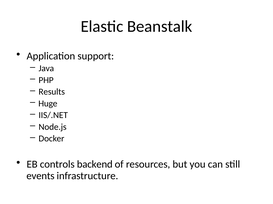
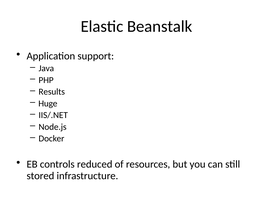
backend: backend -> reduced
events: events -> stored
